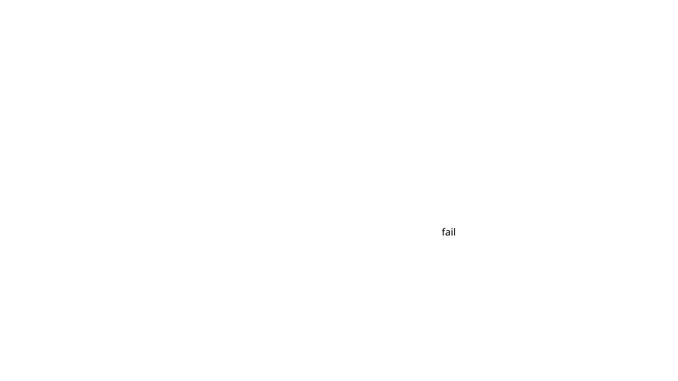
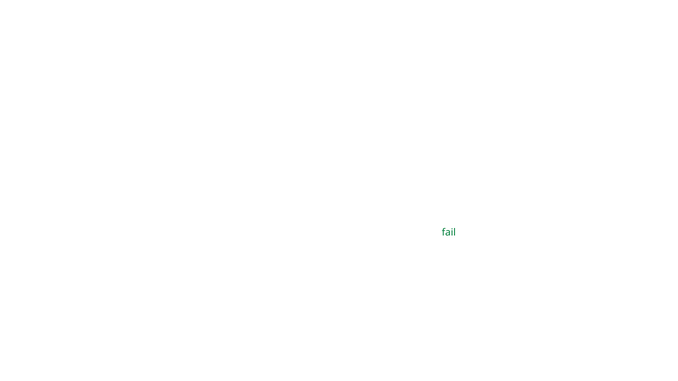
fail colour: black -> green
